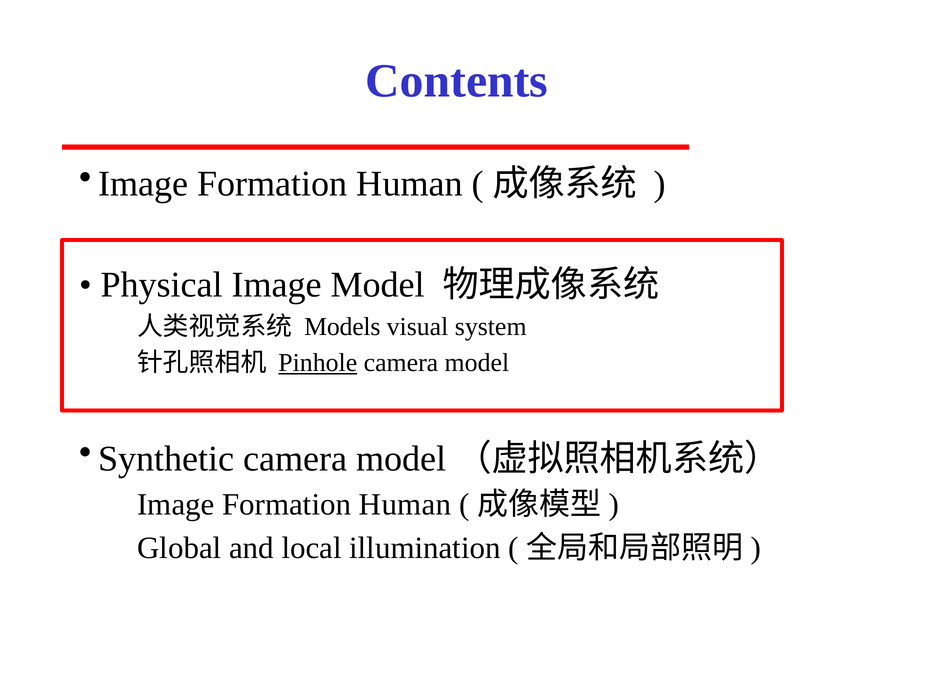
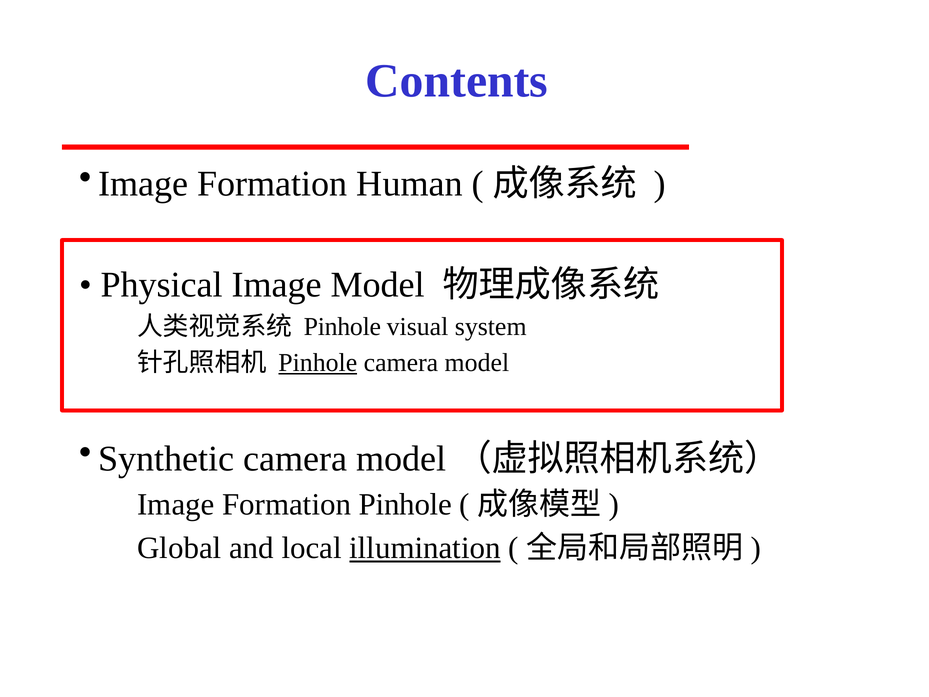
Models at (342, 327): Models -> Pinhole
Human at (405, 505): Human -> Pinhole
illumination underline: none -> present
